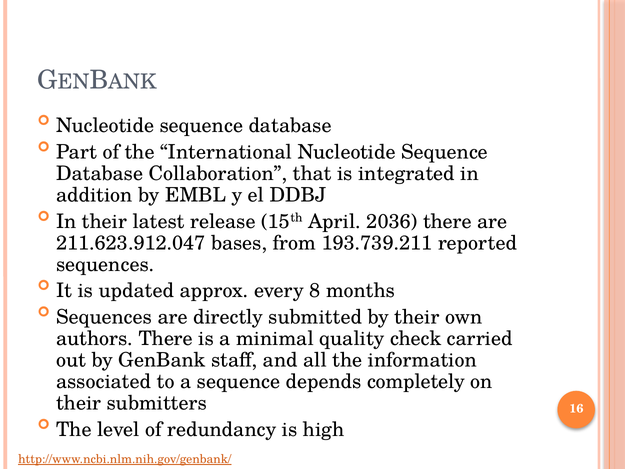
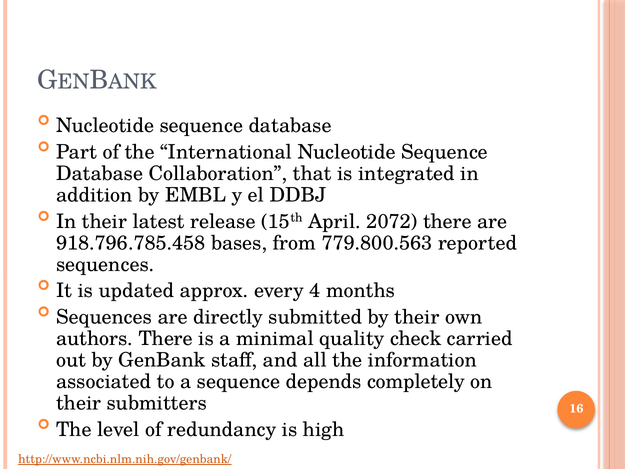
2036: 2036 -> 2072
211.623.912.047: 211.623.912.047 -> 918.796.785.458
193.739.211: 193.739.211 -> 779.800.563
8: 8 -> 4
